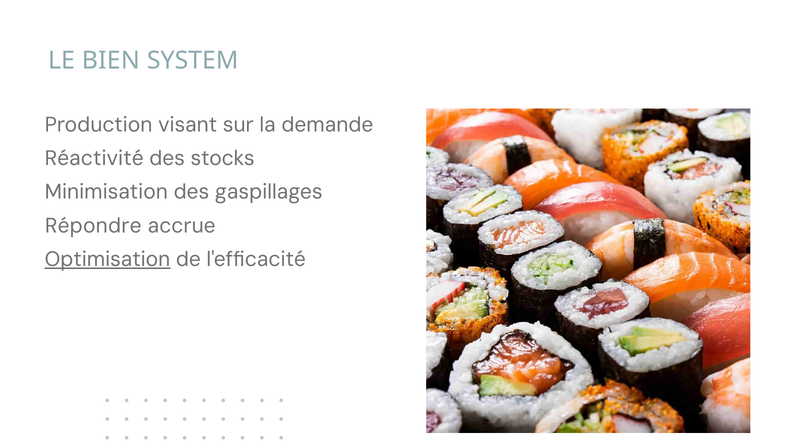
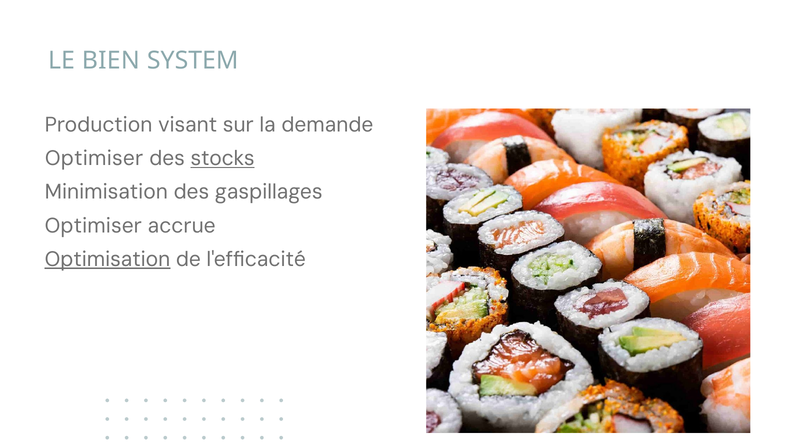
Réactivité at (94, 159): Réactivité -> Optimiser
stocks underline: none -> present
Répondre at (93, 226): Répondre -> Optimiser
